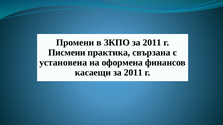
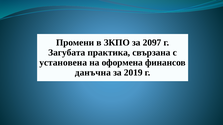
ЗКПО за 2011: 2011 -> 2097
Писмени: Писмени -> Загубата
касаещи: касаещи -> данъчна
2011 at (133, 73): 2011 -> 2019
